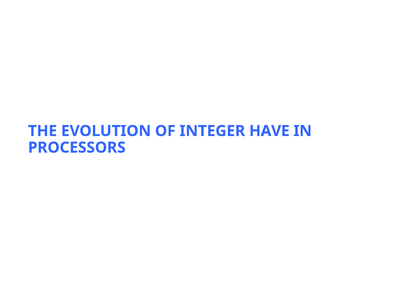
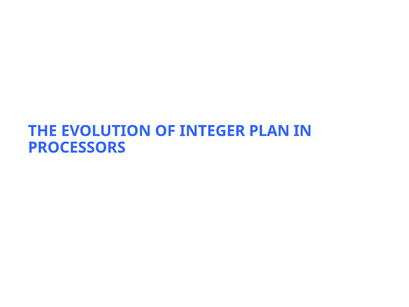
HAVE: HAVE -> PLAN
